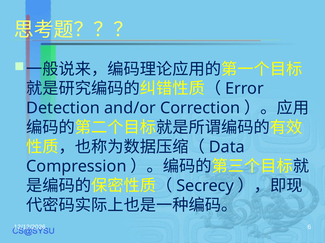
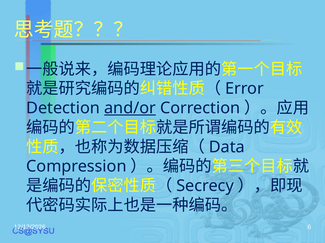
and/or underline: none -> present
